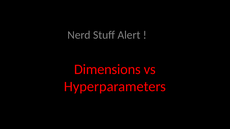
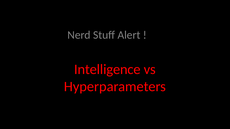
Dimensions: Dimensions -> Intelligence
